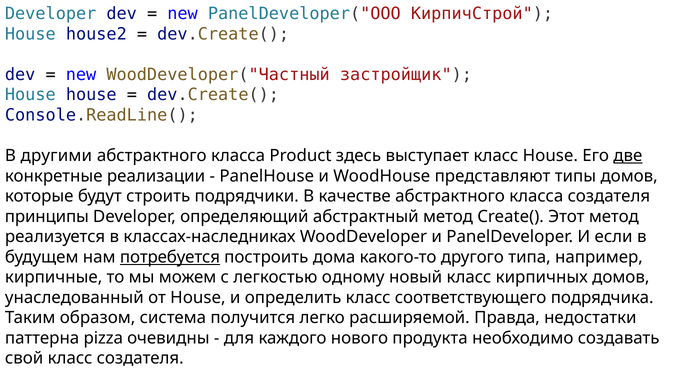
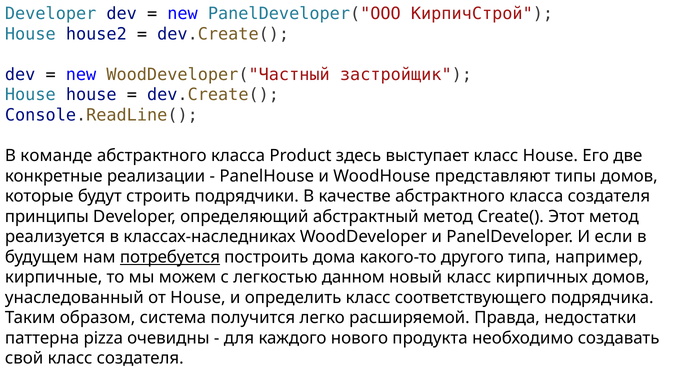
другими: другими -> команде
две underline: present -> none
одному: одному -> данном
